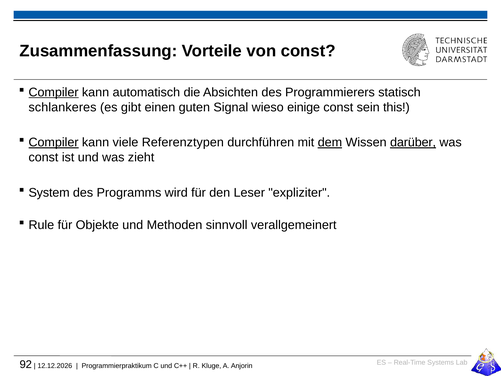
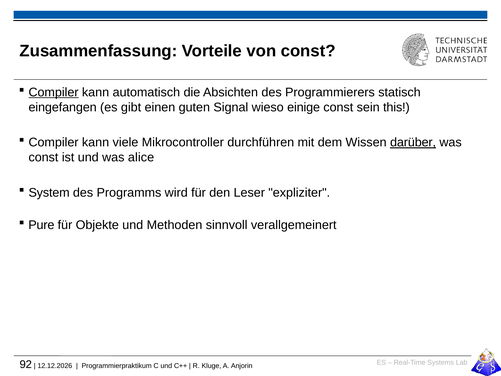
schlankeres: schlankeres -> eingefangen
Compiler at (54, 142) underline: present -> none
Referenztypen: Referenztypen -> Mikrocontroller
dem underline: present -> none
zieht: zieht -> alice
Rule: Rule -> Pure
